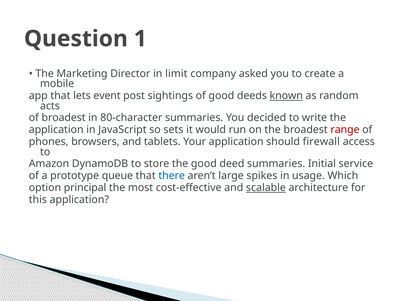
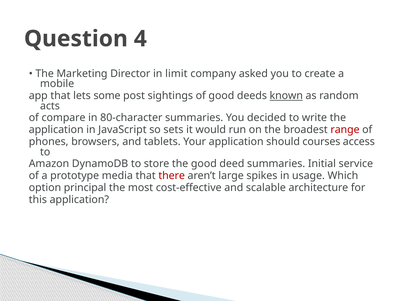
1: 1 -> 4
event: event -> some
of broadest: broadest -> compare
firewall: firewall -> courses
queue: queue -> media
there colour: blue -> red
scalable underline: present -> none
